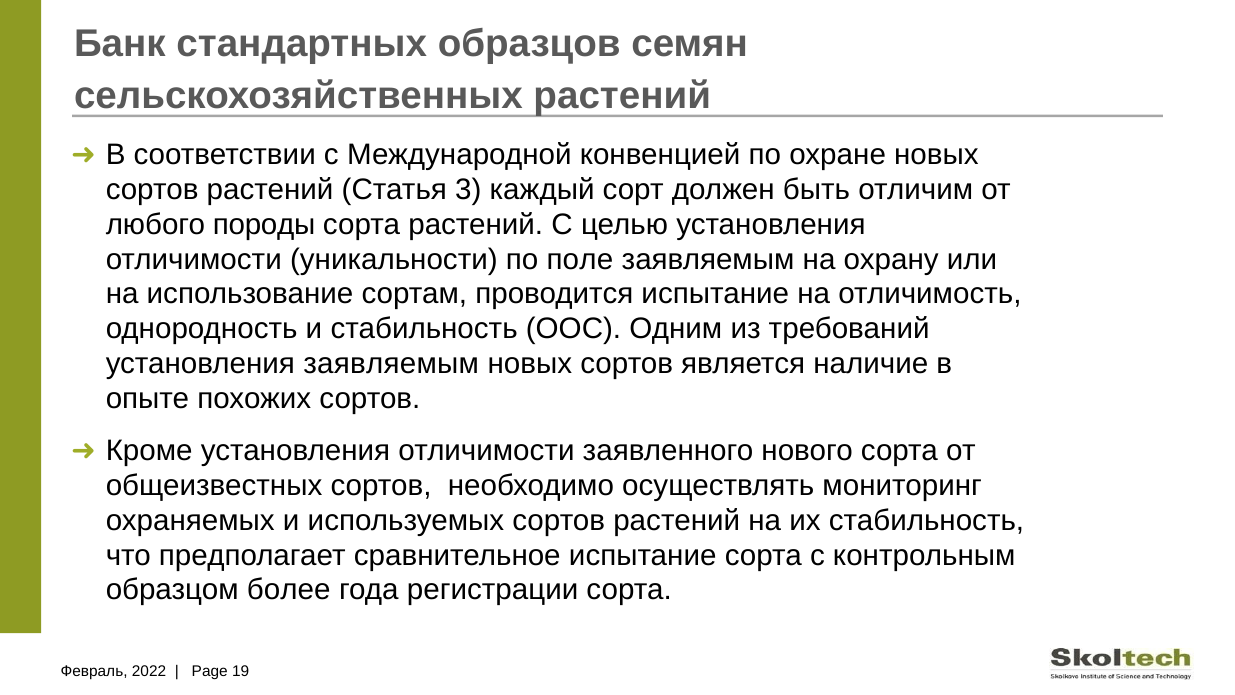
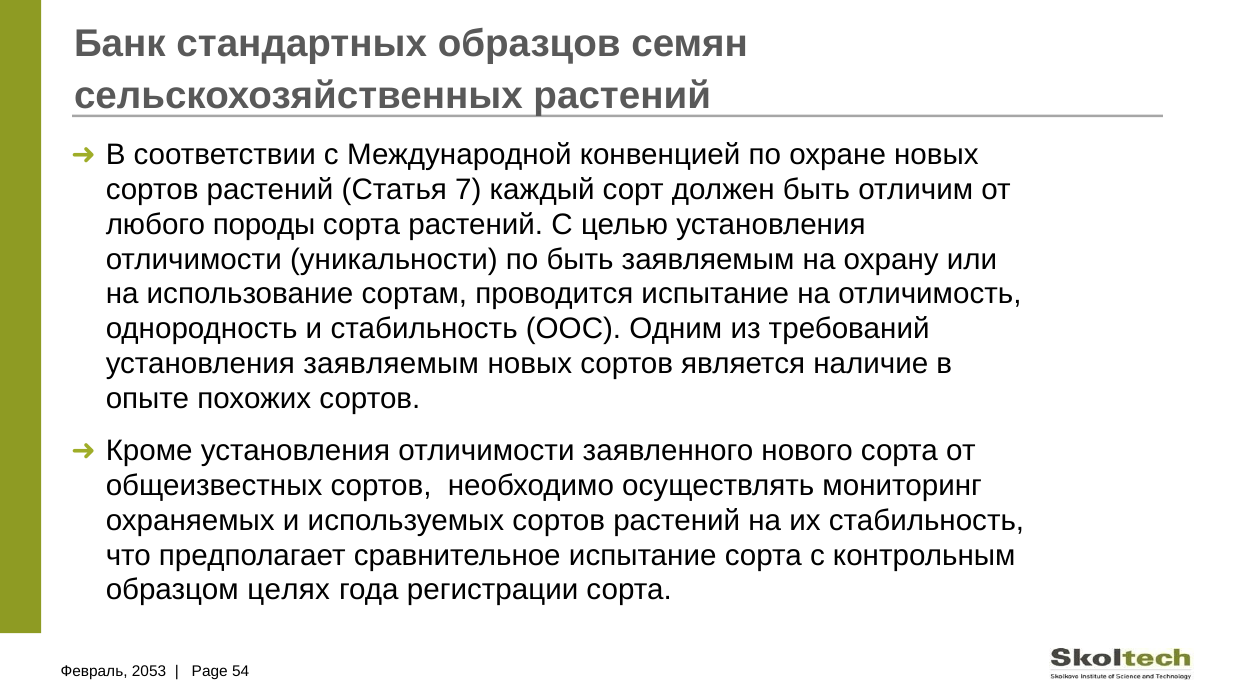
3: 3 -> 7
по поле: поле -> быть
более: более -> целях
2022: 2022 -> 2053
19: 19 -> 54
